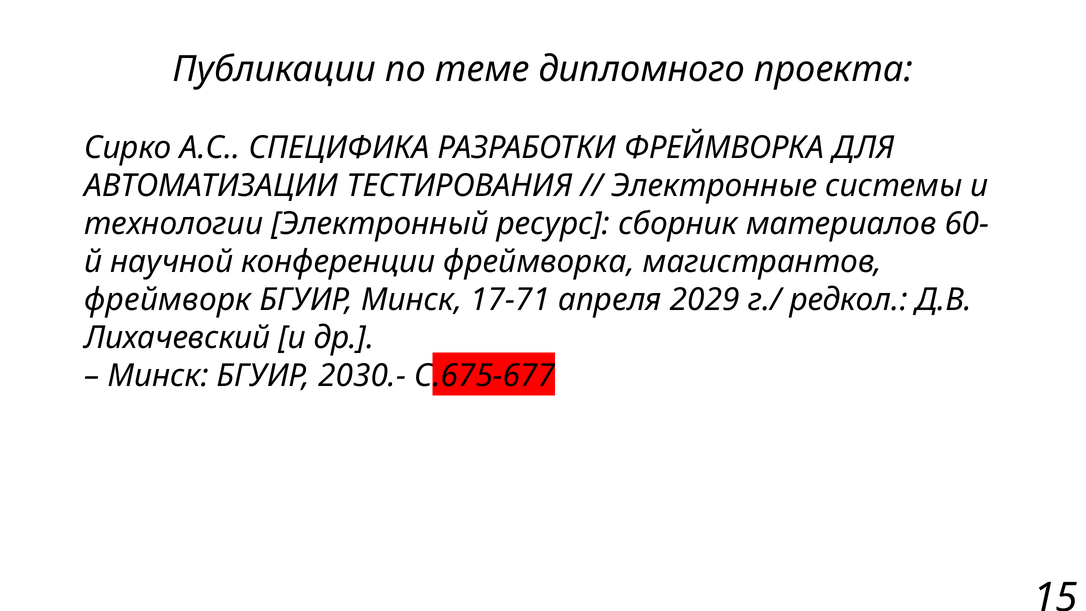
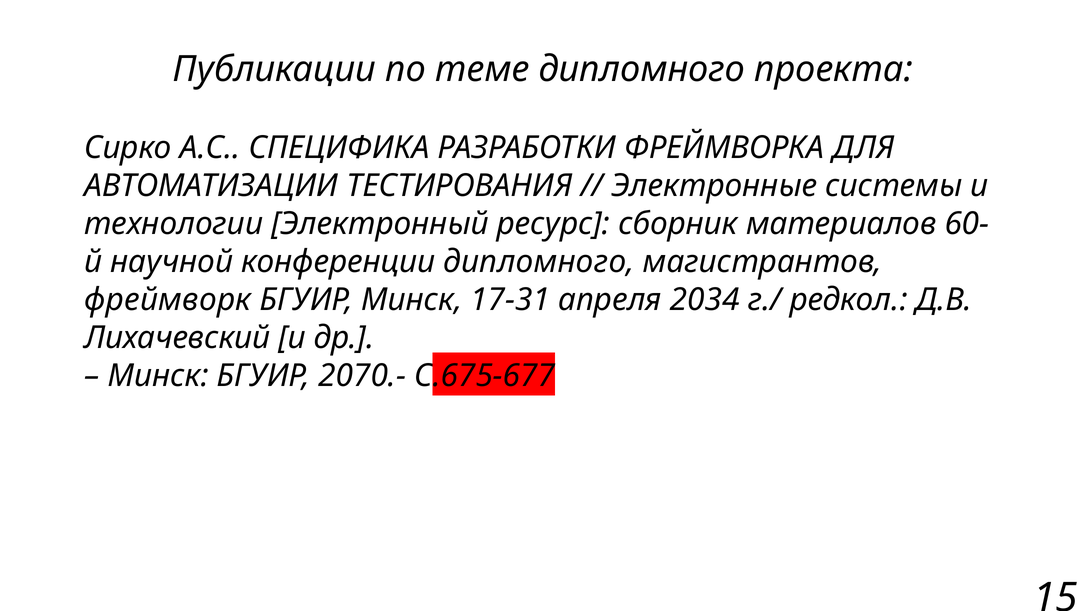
конференции фреймворка: фреймворка -> дипломного
17-71: 17-71 -> 17-31
2029: 2029 -> 2034
2030.-: 2030.- -> 2070.-
